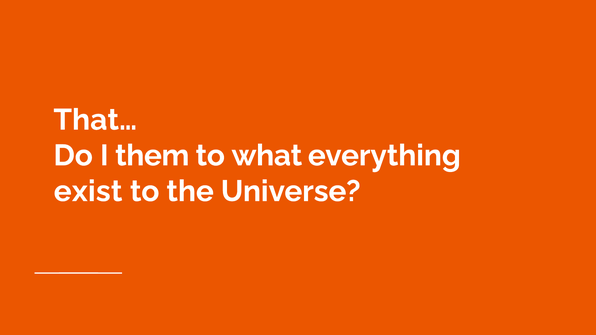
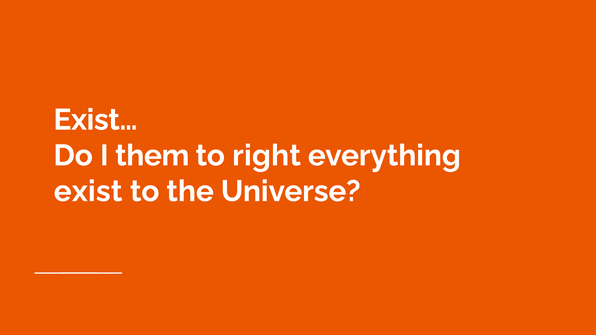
That…: That… -> Exist…
what: what -> right
